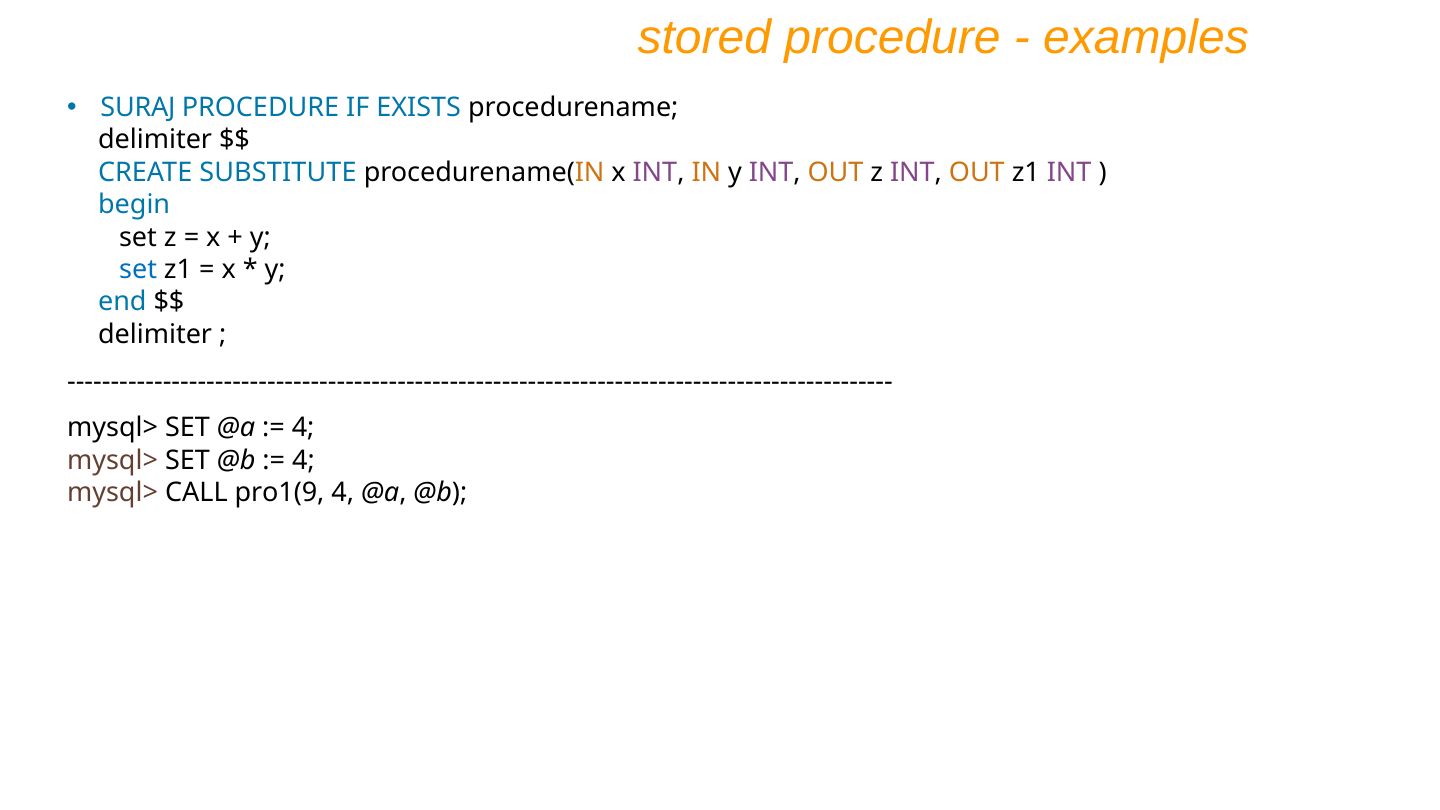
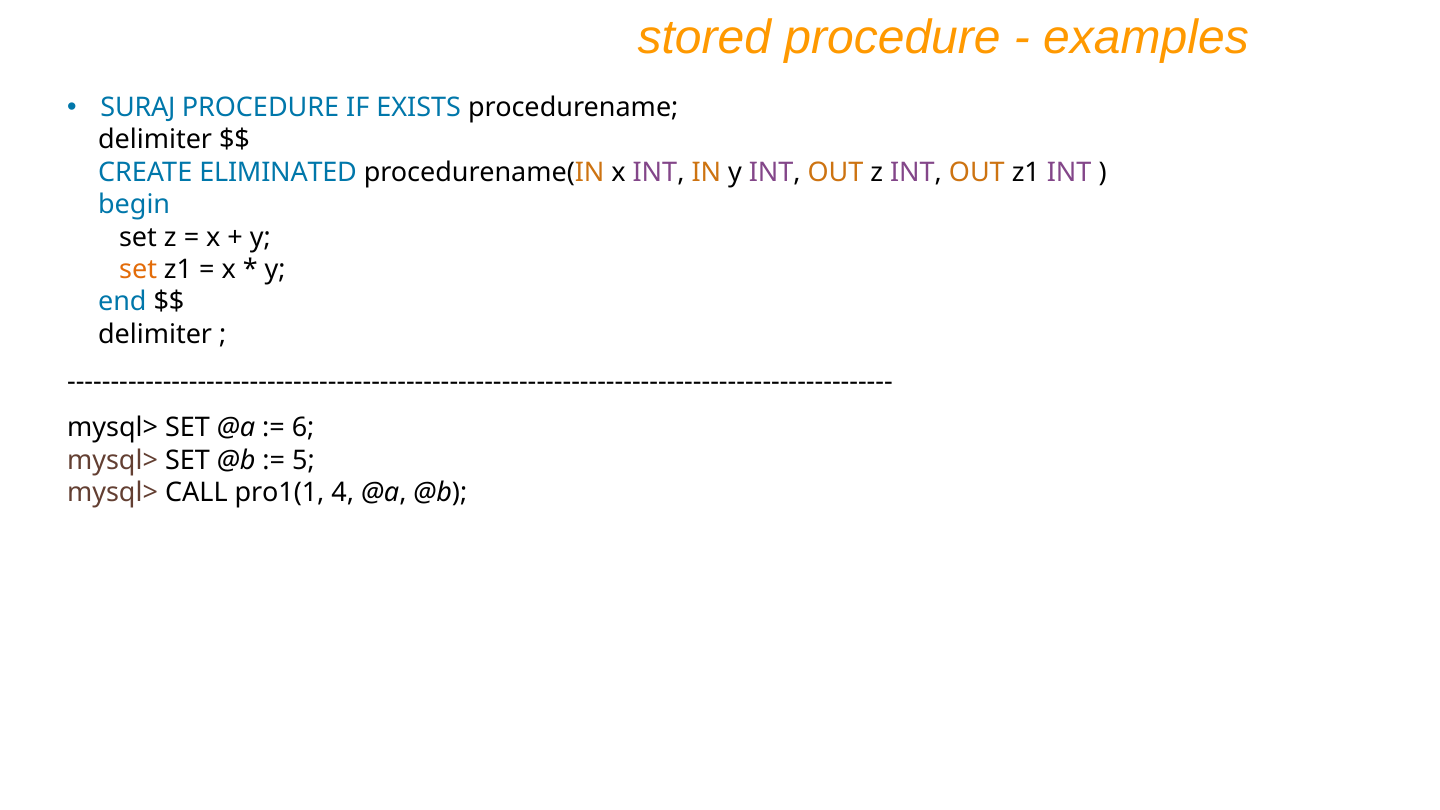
SUBSTITUTE: SUBSTITUTE -> ELIMINATED
set at (138, 270) colour: blue -> orange
4 at (303, 428): 4 -> 6
4 at (303, 460): 4 -> 5
pro1(9: pro1(9 -> pro1(1
